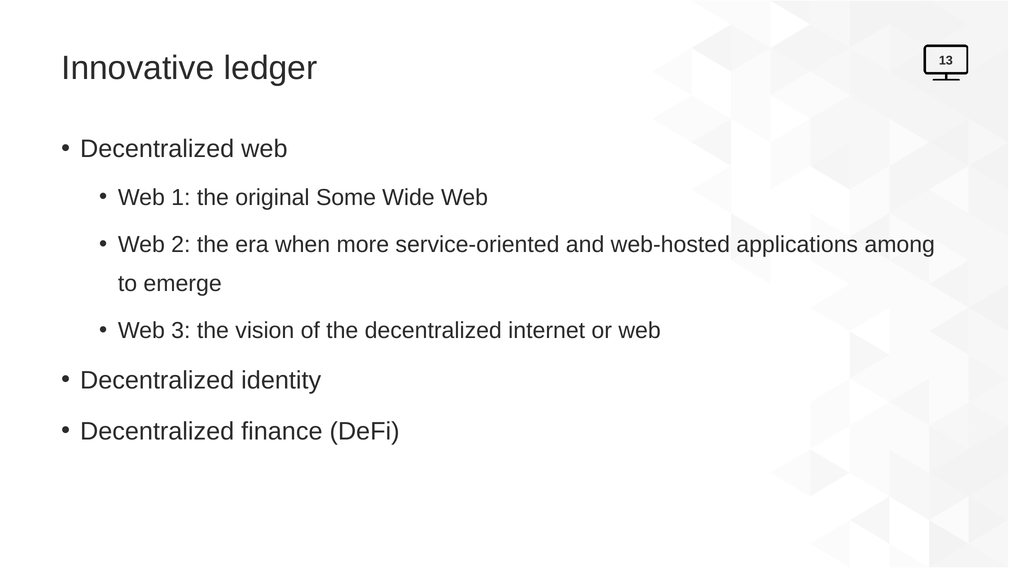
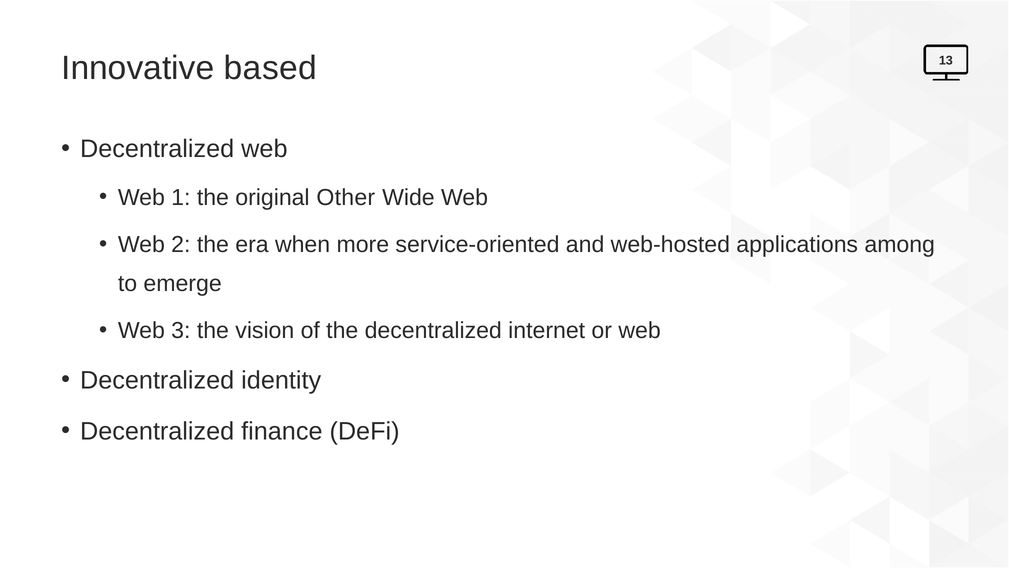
ledger: ledger -> based
Some: Some -> Other
